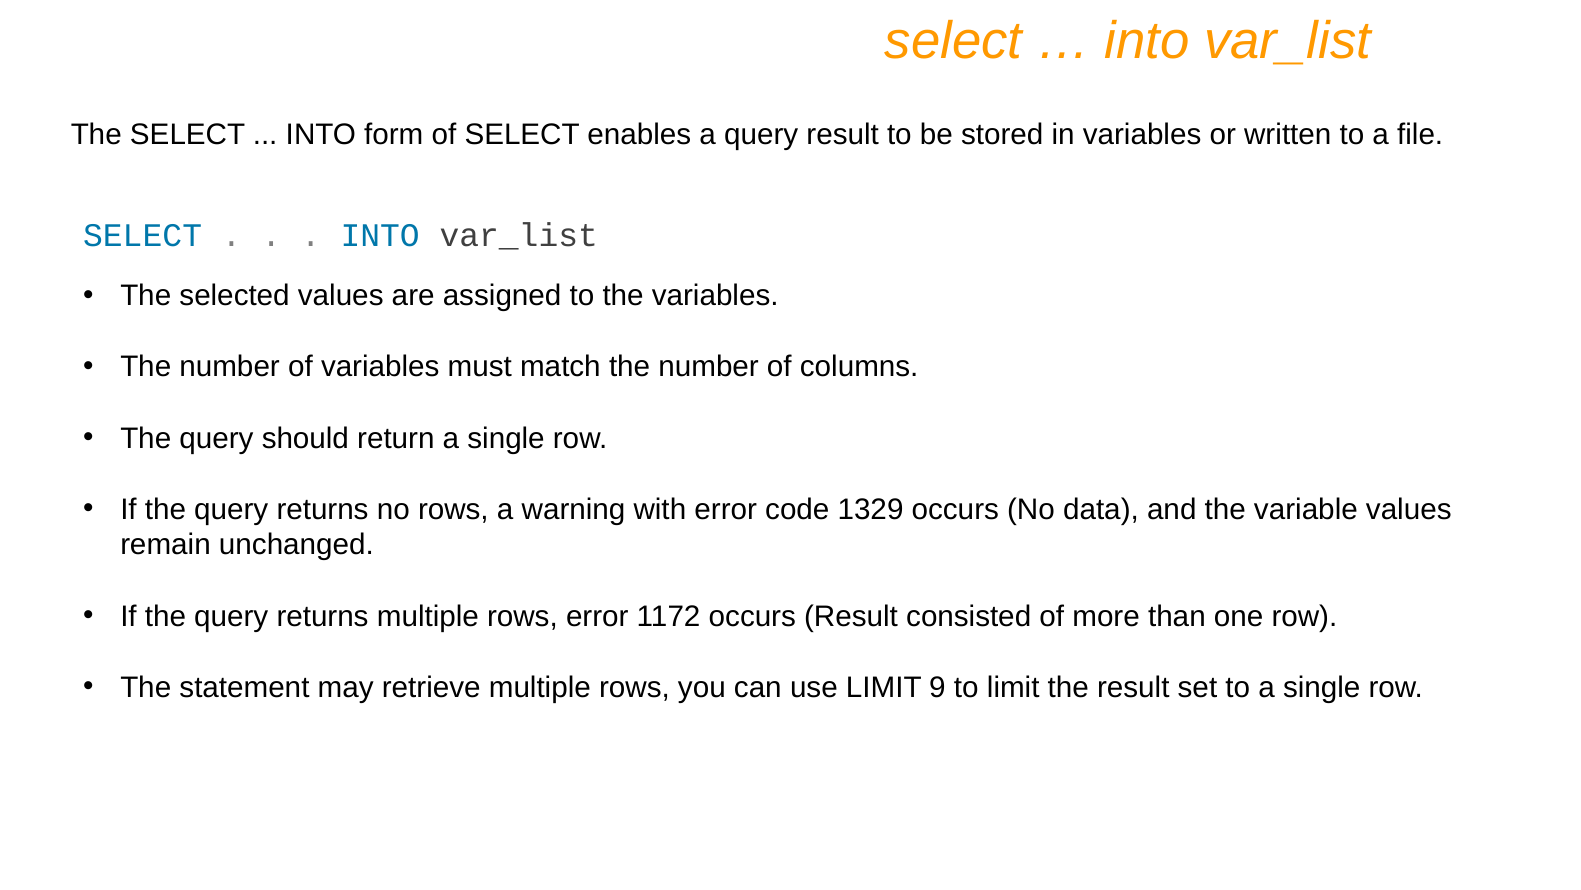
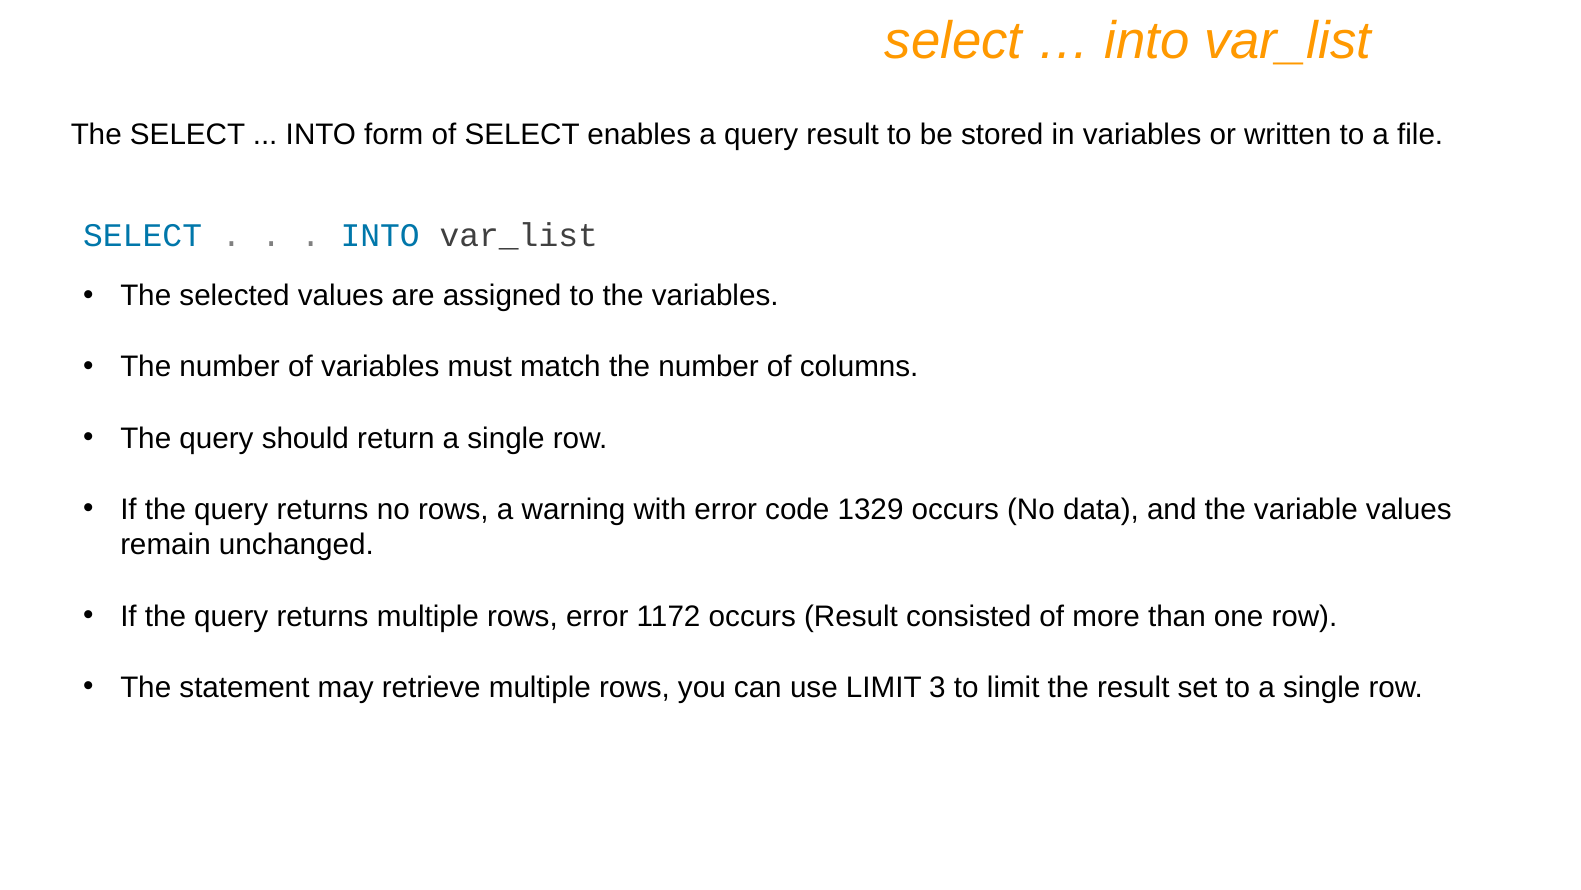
9: 9 -> 3
